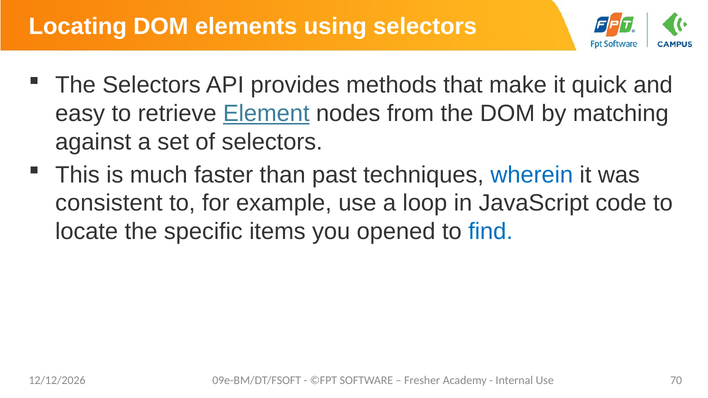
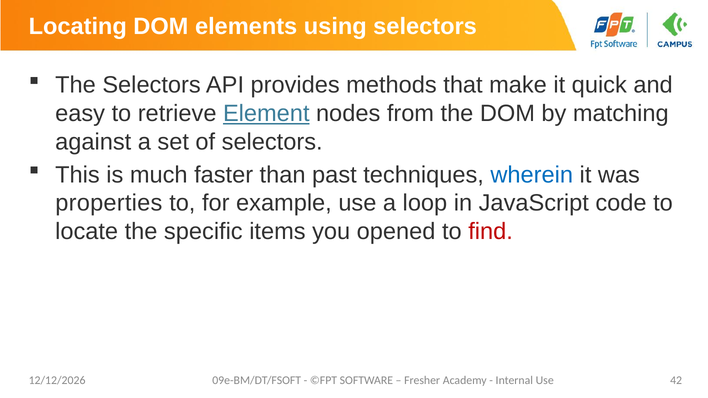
consistent: consistent -> properties
find colour: blue -> red
70: 70 -> 42
